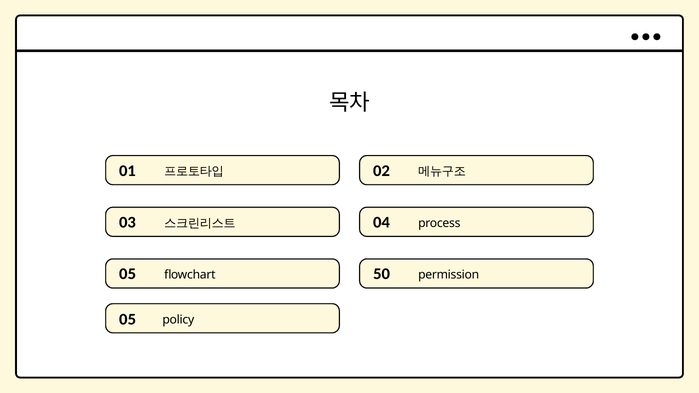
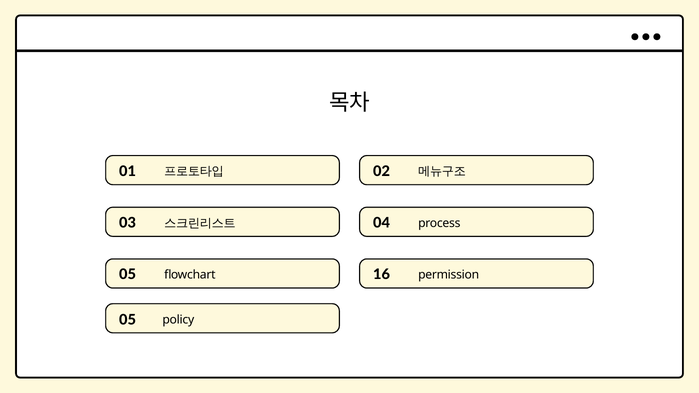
50: 50 -> 16
